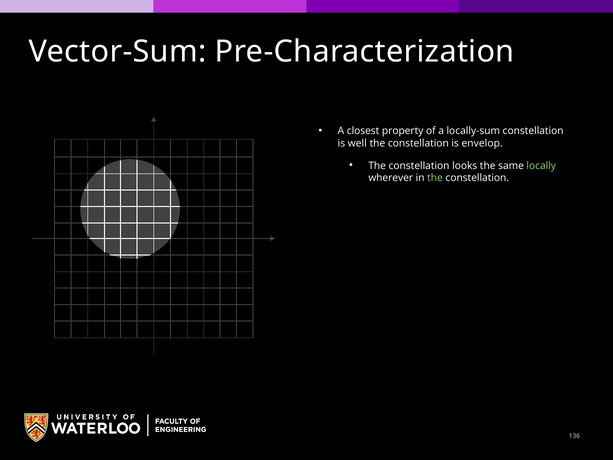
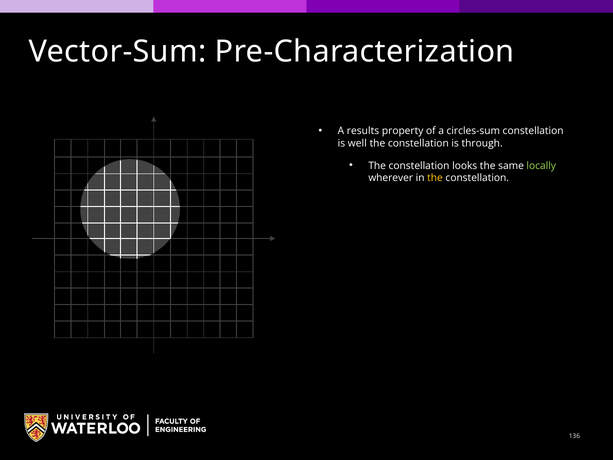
closest: closest -> results
locally-sum: locally-sum -> circles-sum
envelop: envelop -> through
the at (435, 178) colour: light green -> yellow
